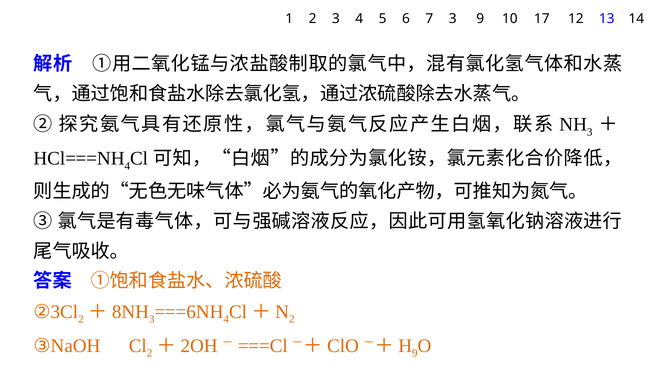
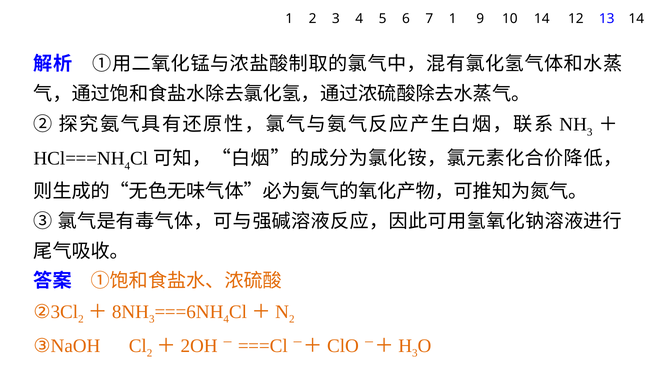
7 3: 3 -> 1
10 17: 17 -> 14
9 at (415, 353): 9 -> 3
